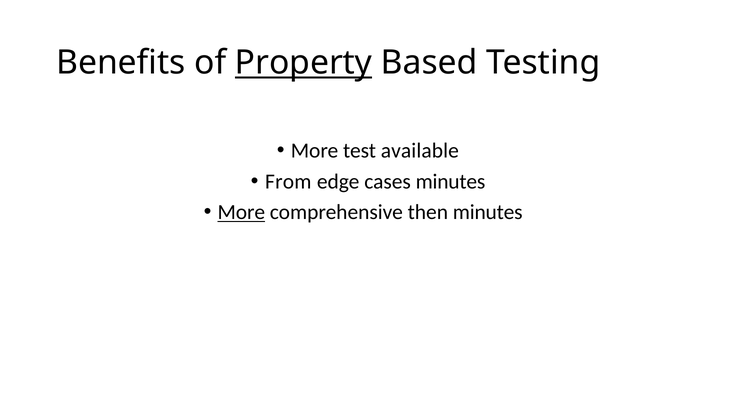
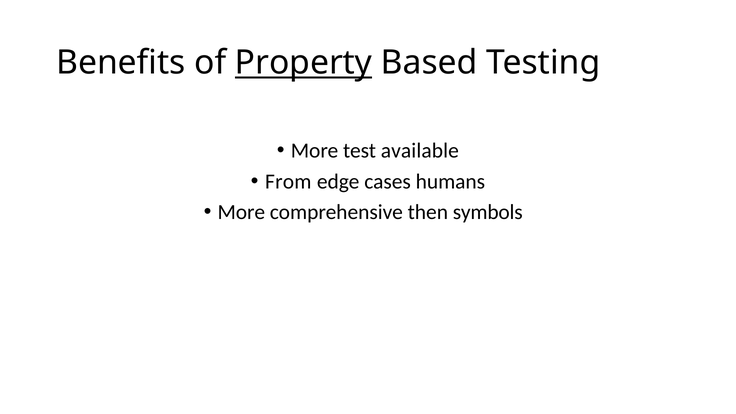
cases minutes: minutes -> humans
More at (241, 212) underline: present -> none
then minutes: minutes -> symbols
